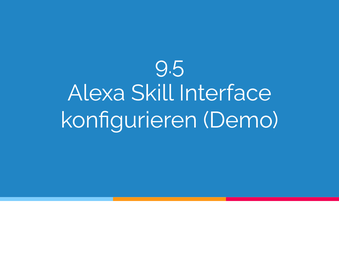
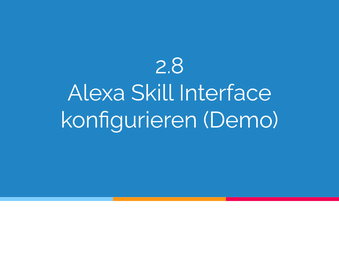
9.5: 9.5 -> 2.8
